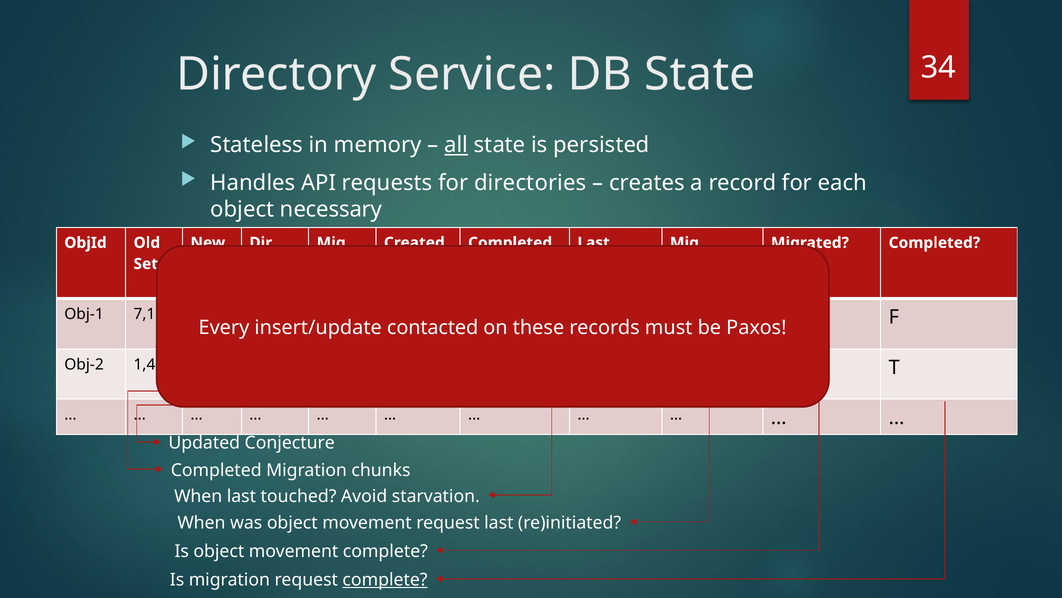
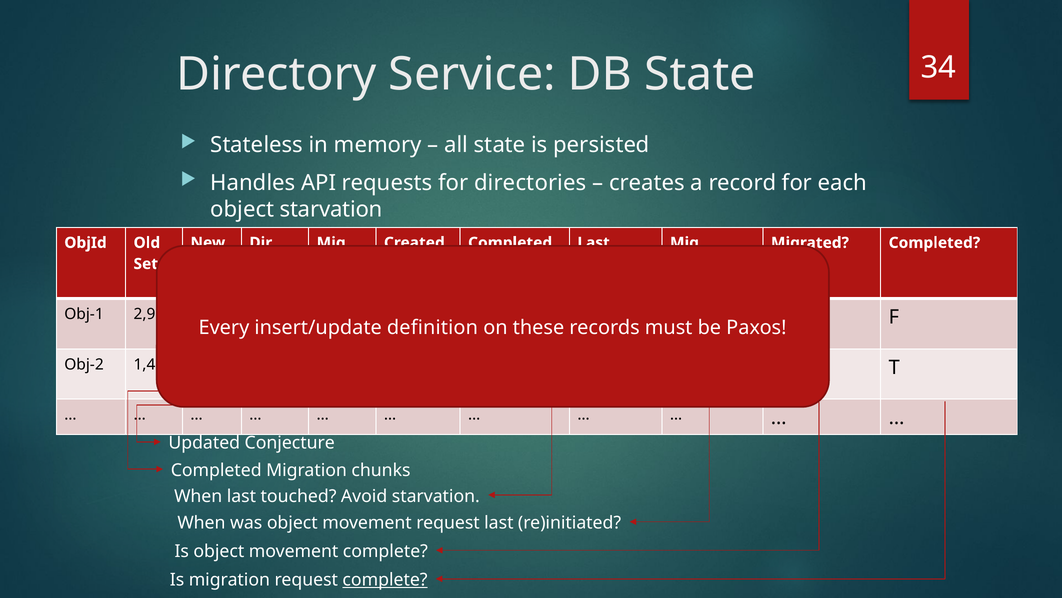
all underline: present -> none
object necessary: necessary -> starvation
7,1: 7,1 -> 2,9
contacted: contacted -> definition
